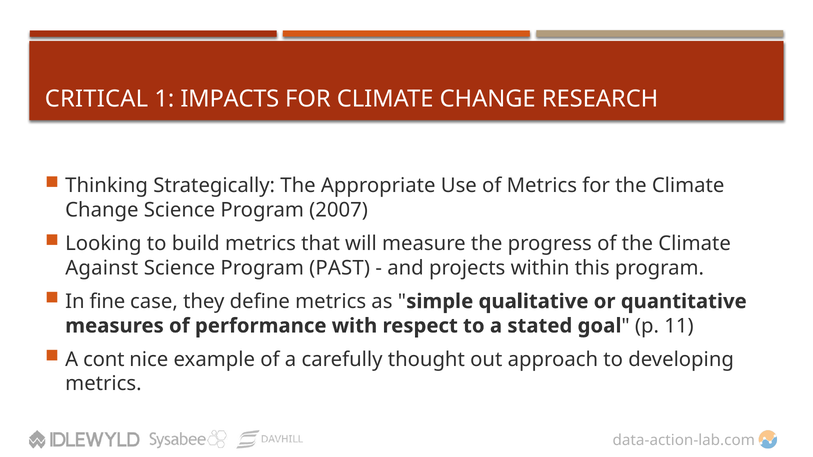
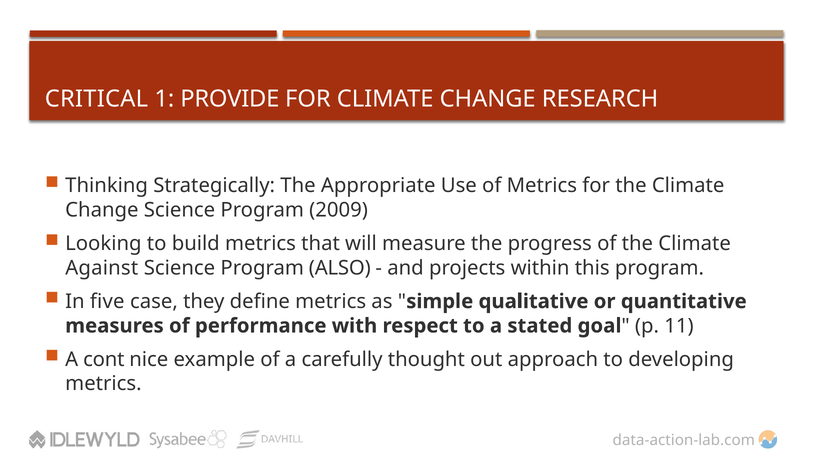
IMPACTS: IMPACTS -> PROVIDE
2007: 2007 -> 2009
PAST: PAST -> ALSO
fine: fine -> five
